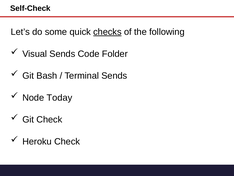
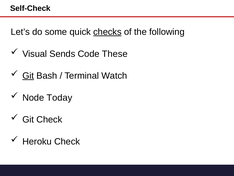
Folder: Folder -> These
Git at (28, 76) underline: none -> present
Terminal Sends: Sends -> Watch
